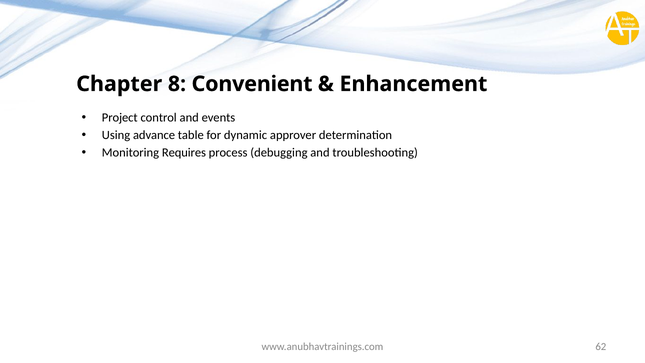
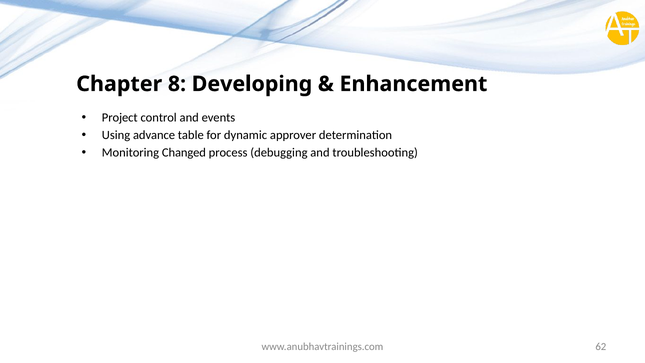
Convenient: Convenient -> Developing
Requires: Requires -> Changed
